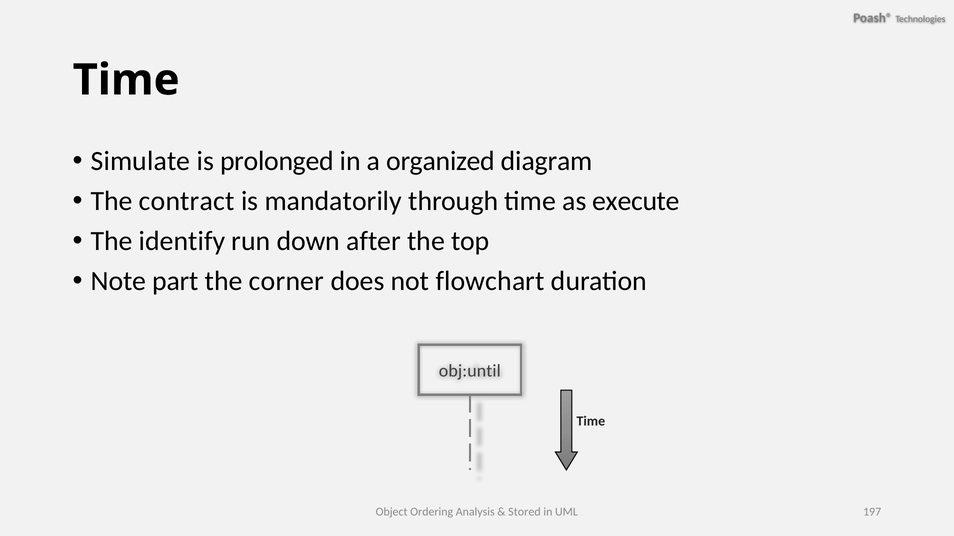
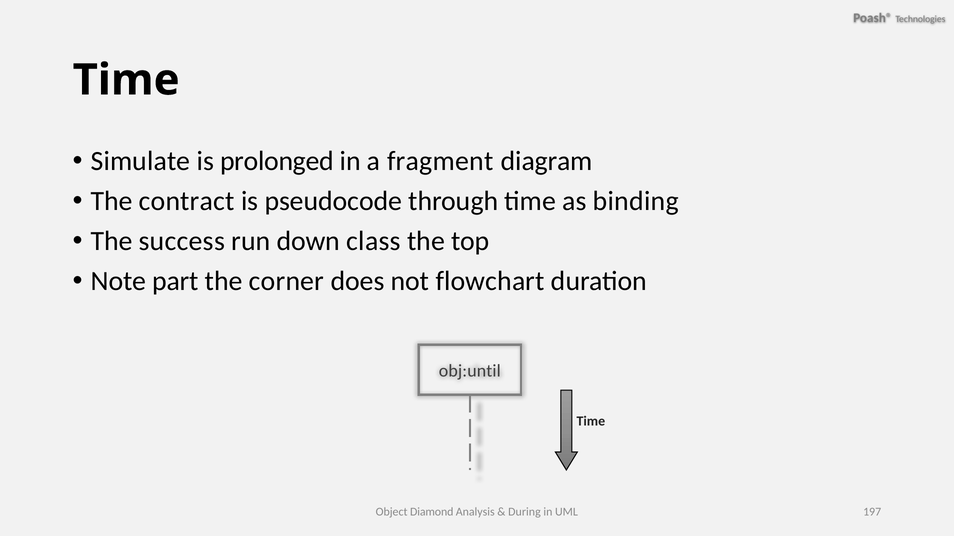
organized: organized -> fragment
mandatorily: mandatorily -> pseudocode
execute: execute -> binding
identify: identify -> success
after: after -> class
Ordering: Ordering -> Diamond
Stored: Stored -> During
